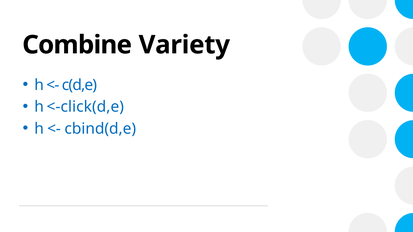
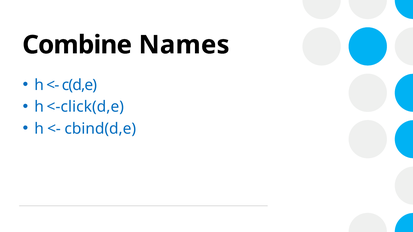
Variety: Variety -> Names
